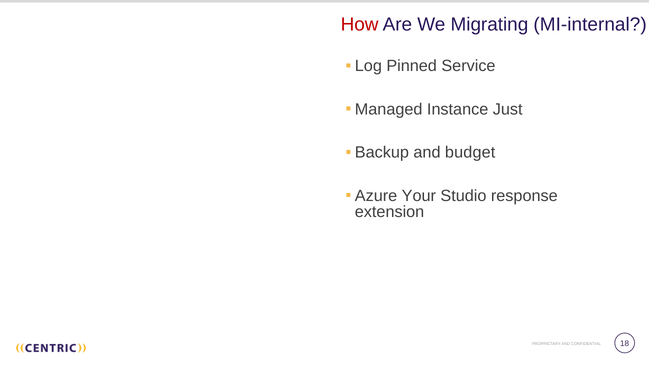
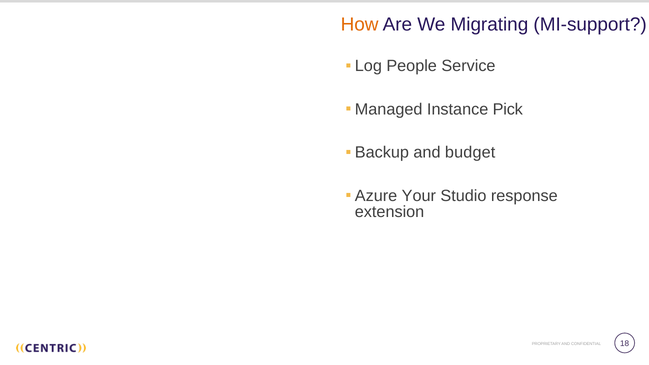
How colour: red -> orange
MI-internal: MI-internal -> MI-support
Pinned: Pinned -> People
Just: Just -> Pick
